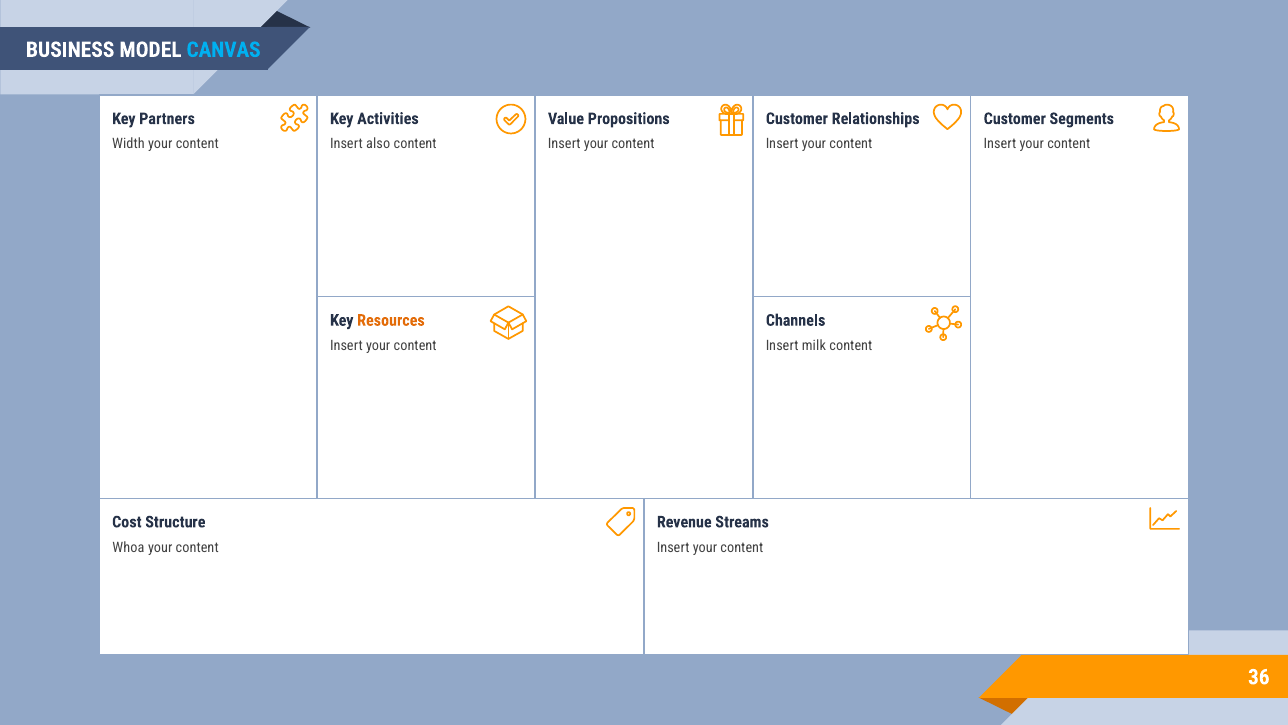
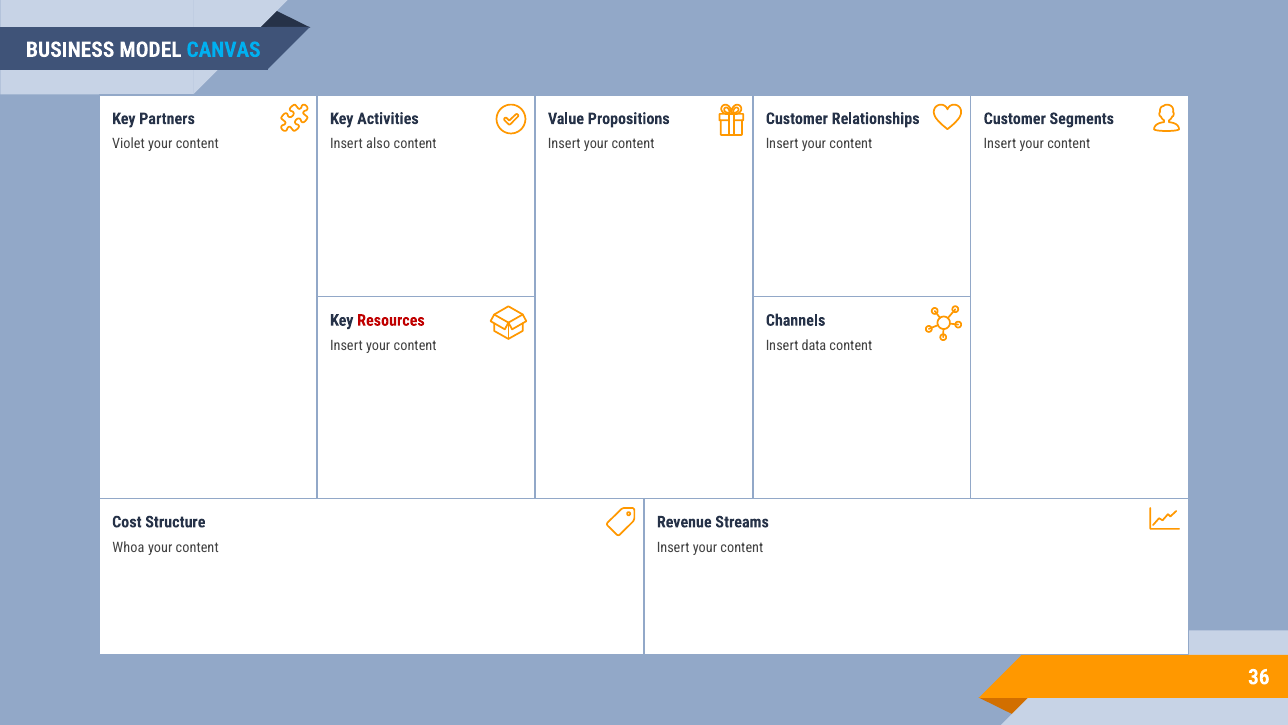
Width: Width -> Violet
Resources colour: orange -> red
milk: milk -> data
